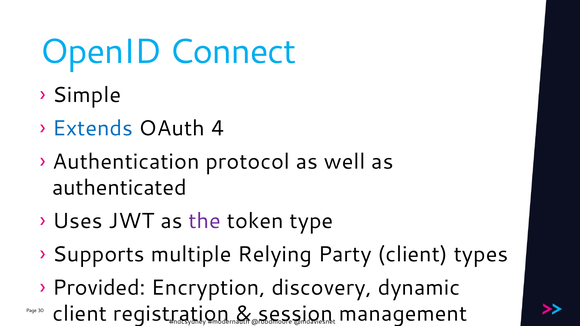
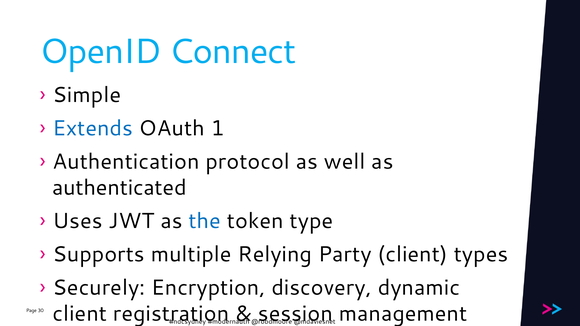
4: 4 -> 1
the colour: purple -> blue
Provided: Provided -> Securely
